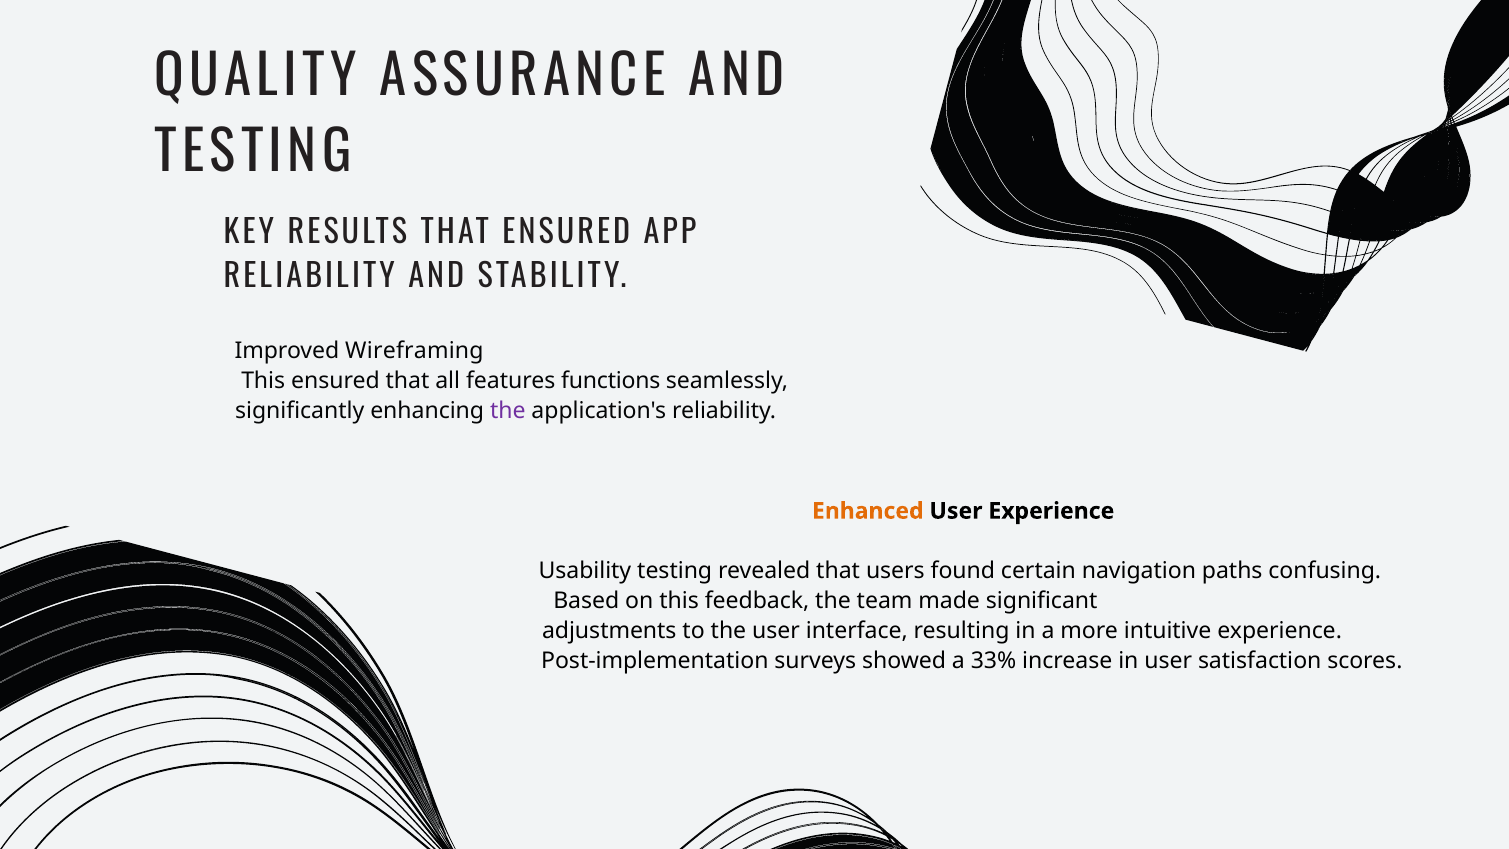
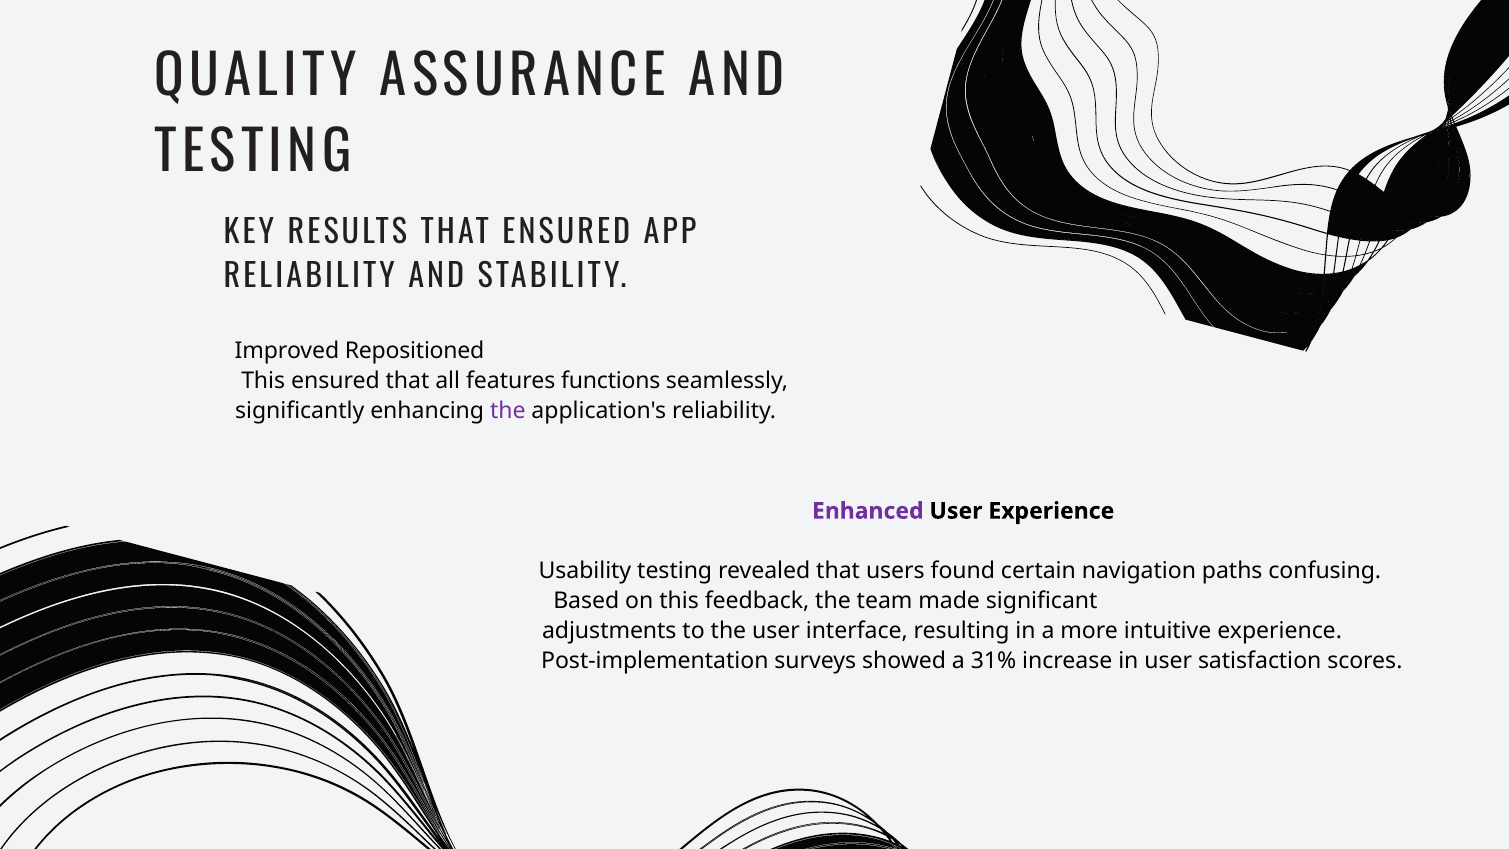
Wireframing: Wireframing -> Repositioned
Enhanced colour: orange -> purple
33%: 33% -> 31%
